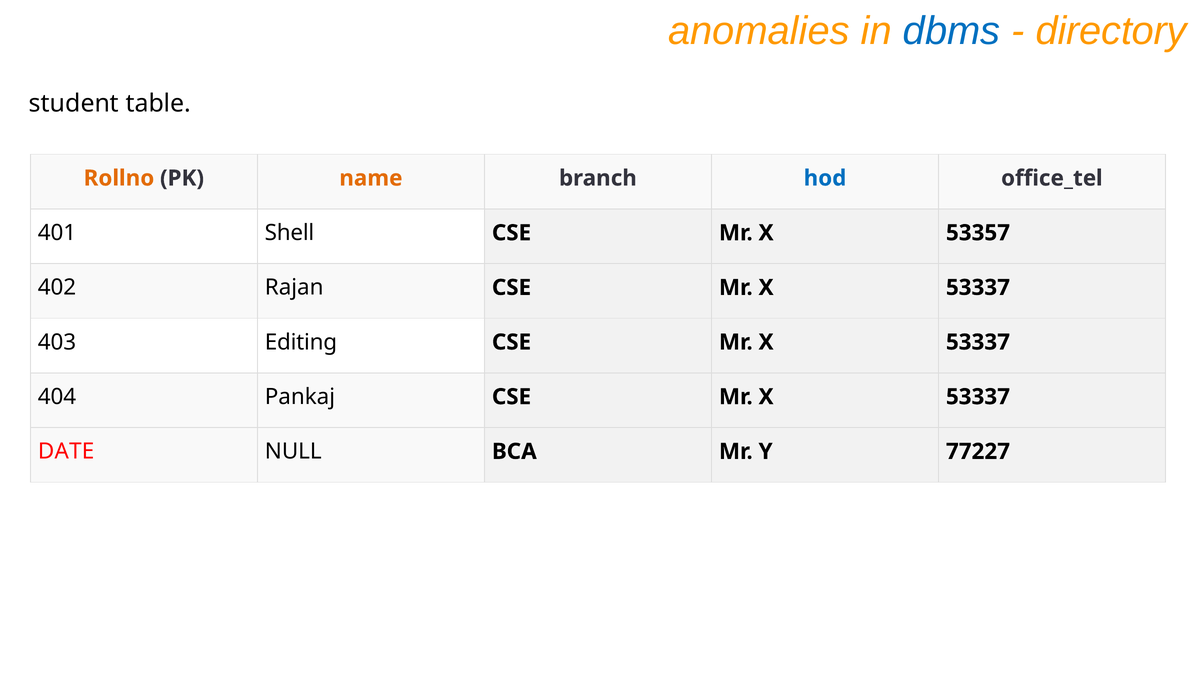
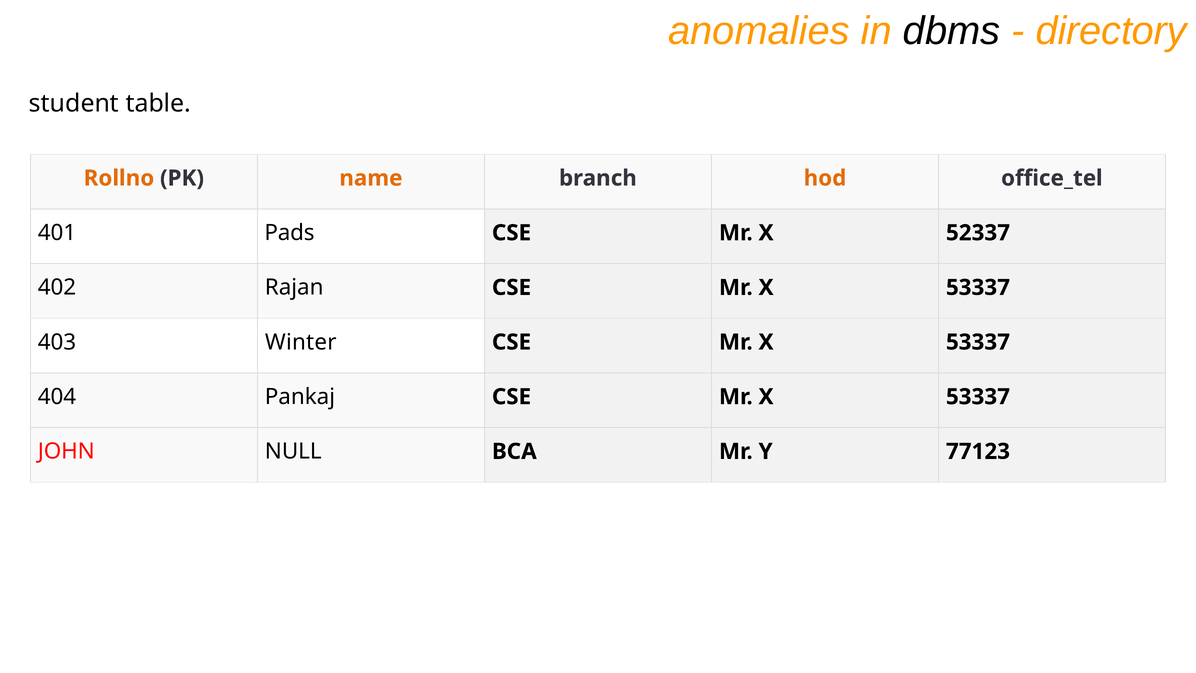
dbms colour: blue -> black
hod colour: blue -> orange
Shell: Shell -> Pads
53357: 53357 -> 52337
Editing: Editing -> Winter
DATE: DATE -> JOHN
77227: 77227 -> 77123
